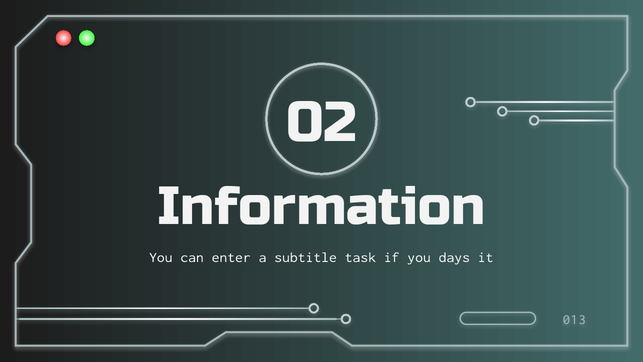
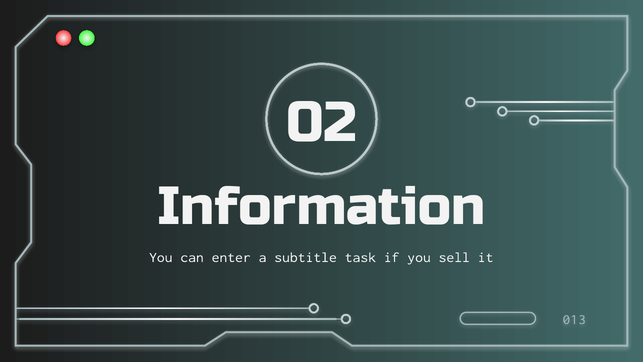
days: days -> sell
